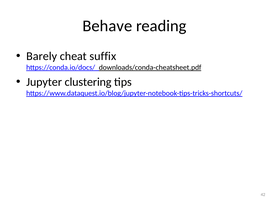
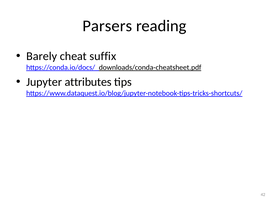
Behave: Behave -> Parsers
clustering: clustering -> attributes
